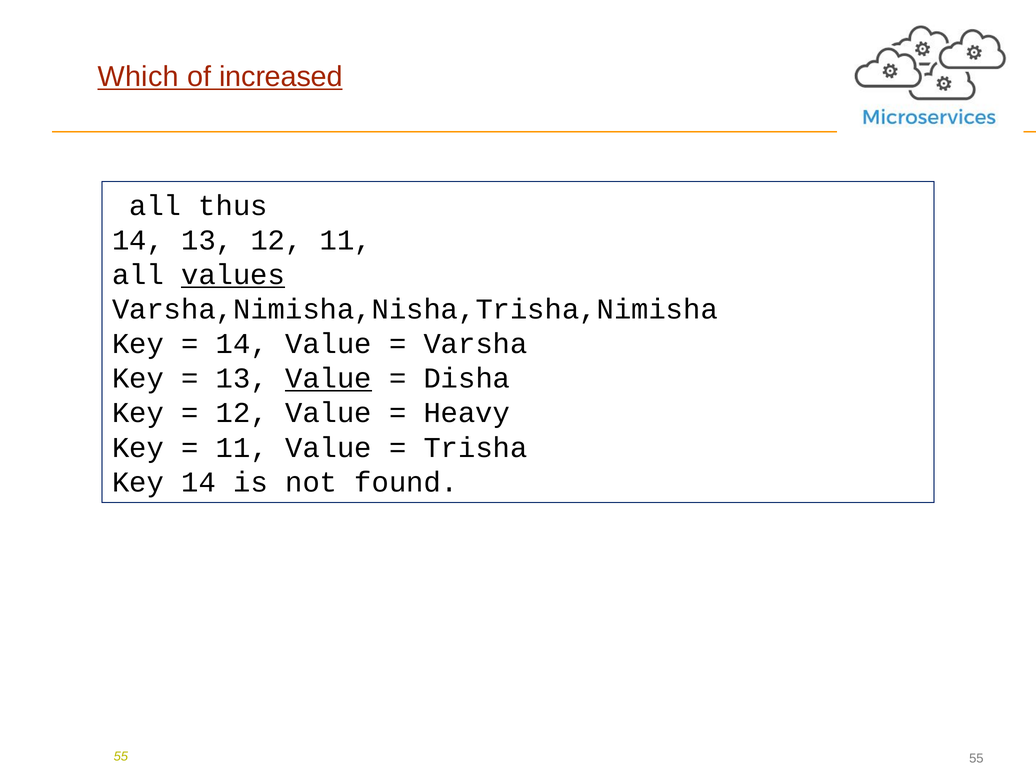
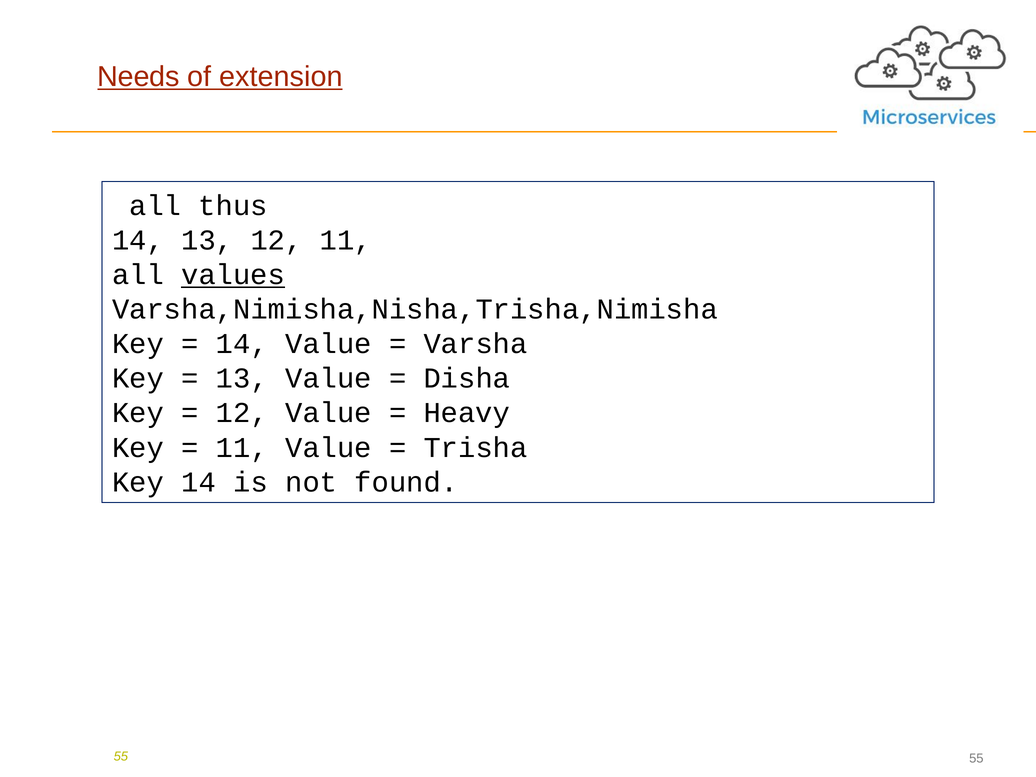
Which: Which -> Needs
increased: increased -> extension
Value at (328, 378) underline: present -> none
